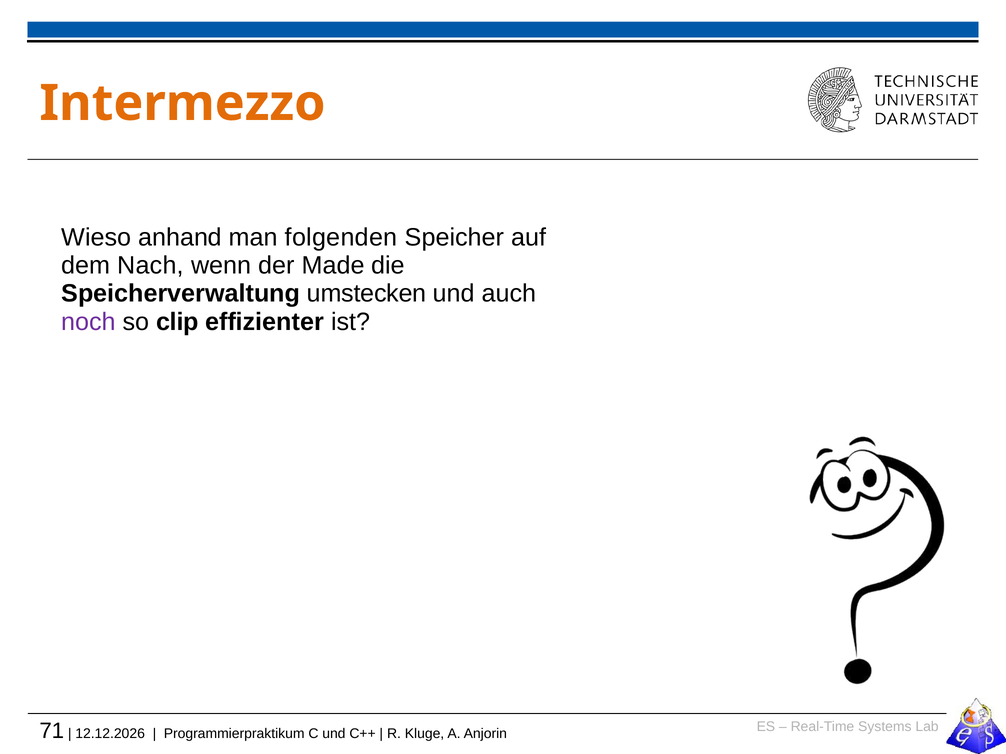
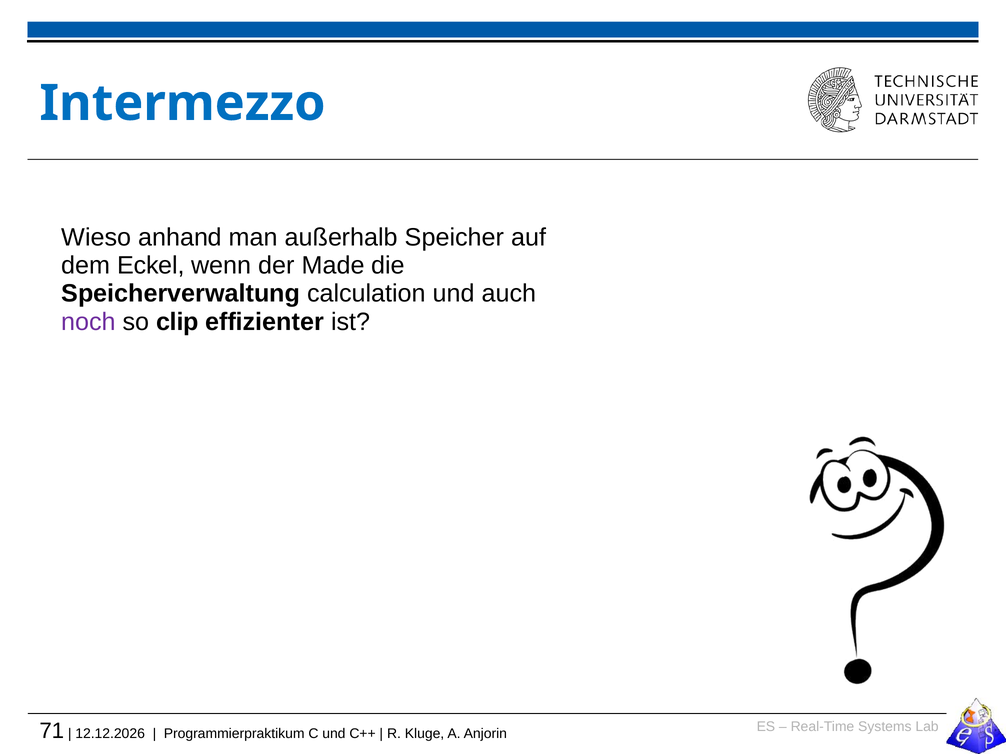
Intermezzo colour: orange -> blue
folgenden: folgenden -> außerhalb
Nach: Nach -> Eckel
umstecken: umstecken -> calculation
